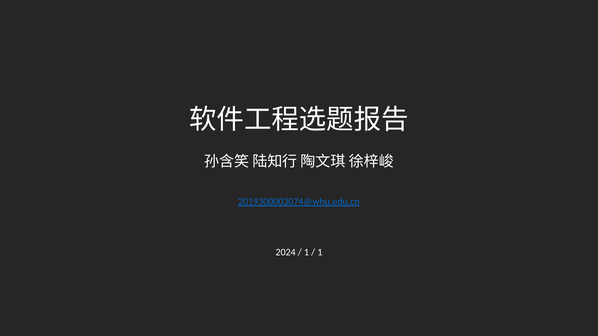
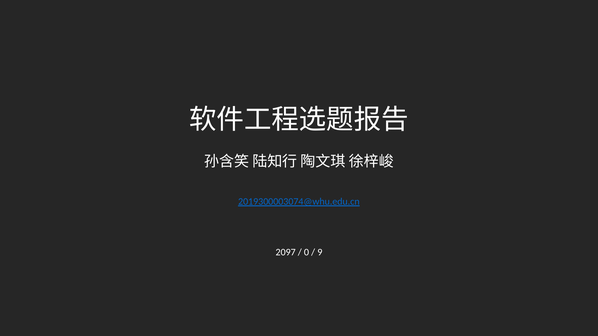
2024: 2024 -> 2097
1 at (307, 253): 1 -> 0
1 at (320, 253): 1 -> 9
